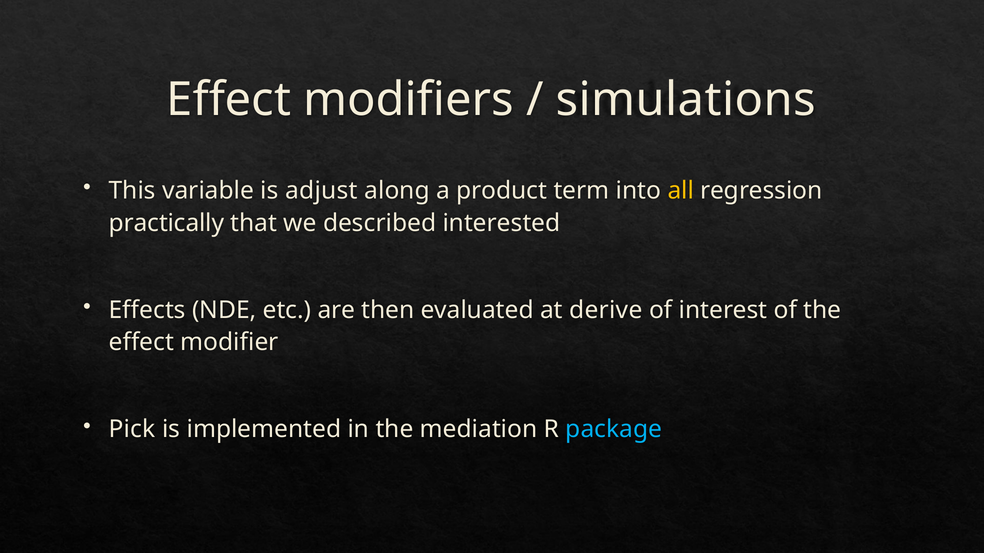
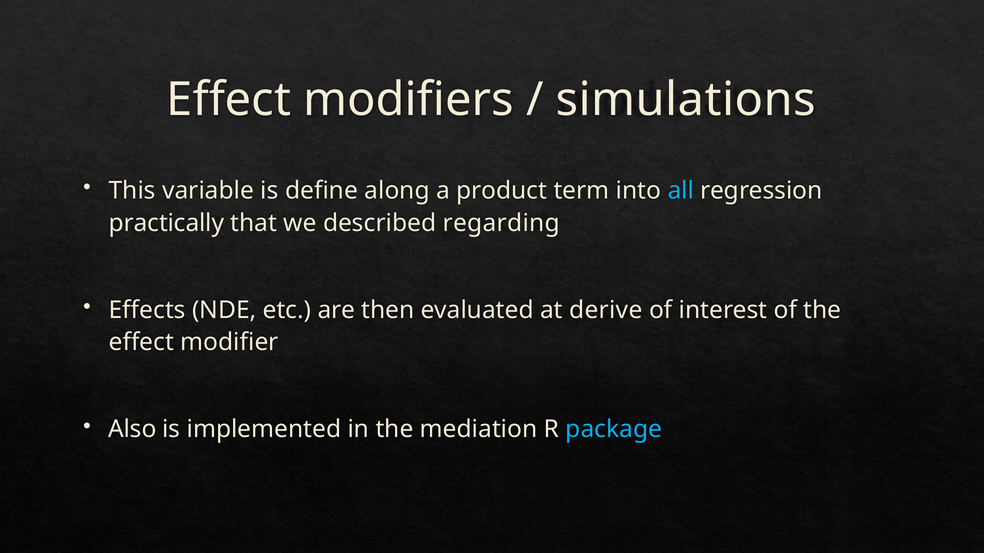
adjust: adjust -> define
all colour: yellow -> light blue
interested: interested -> regarding
Pick: Pick -> Also
